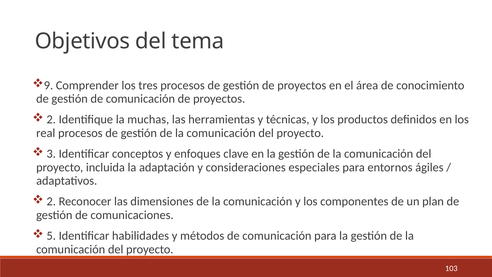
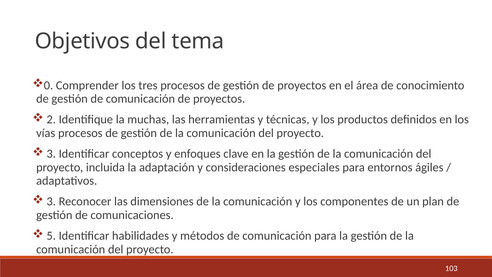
9: 9 -> 0
real: real -> vías
2 at (51, 201): 2 -> 3
